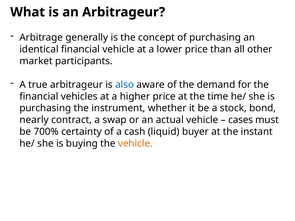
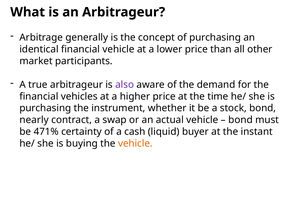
also colour: blue -> purple
cases at (241, 120): cases -> bond
700%: 700% -> 471%
